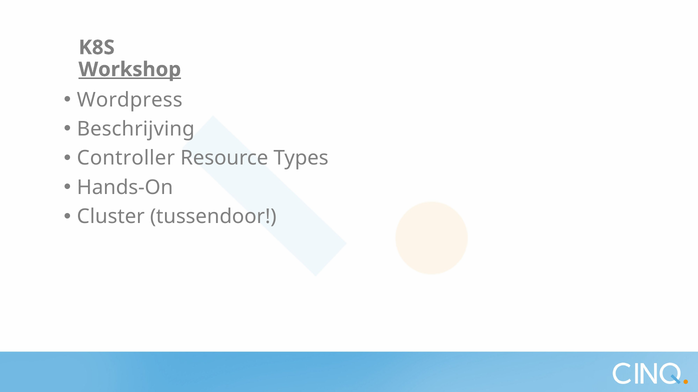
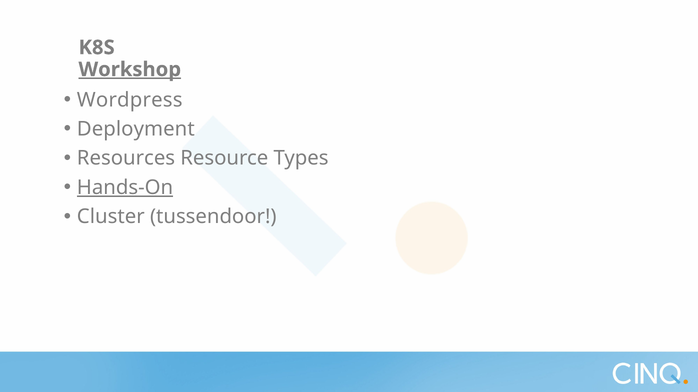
Beschrijving: Beschrijving -> Deployment
Controller: Controller -> Resources
Hands-On underline: none -> present
